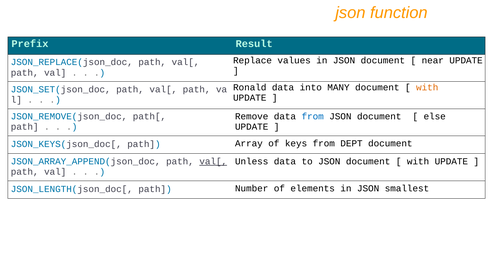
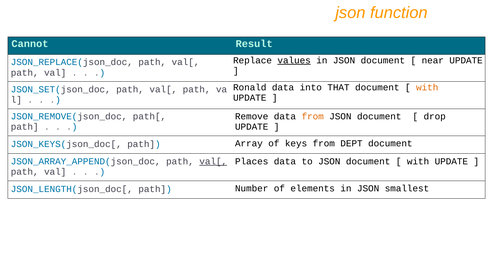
Prefix: Prefix -> Cannot
values underline: none -> present
MANY: MANY -> THAT
from at (313, 117) colour: blue -> orange
else: else -> drop
Unless: Unless -> Places
